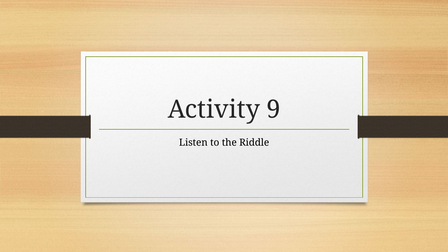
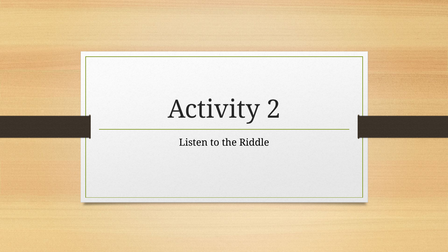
9: 9 -> 2
